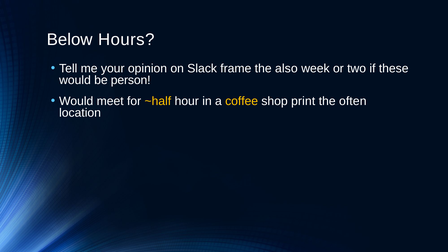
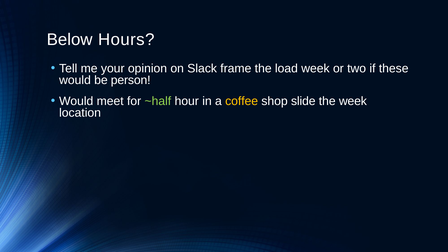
also: also -> load
~half colour: yellow -> light green
print: print -> slide
the often: often -> week
